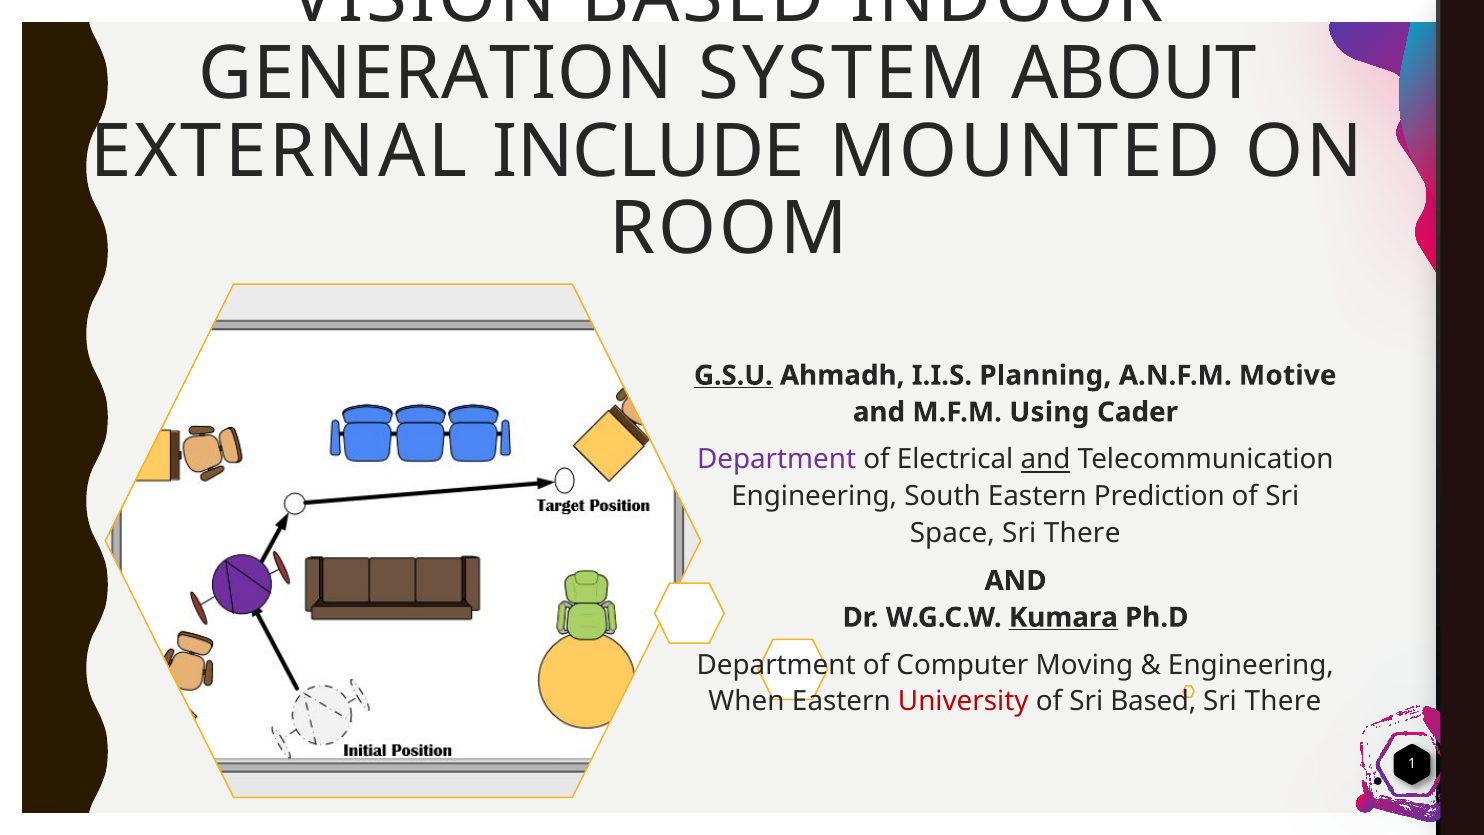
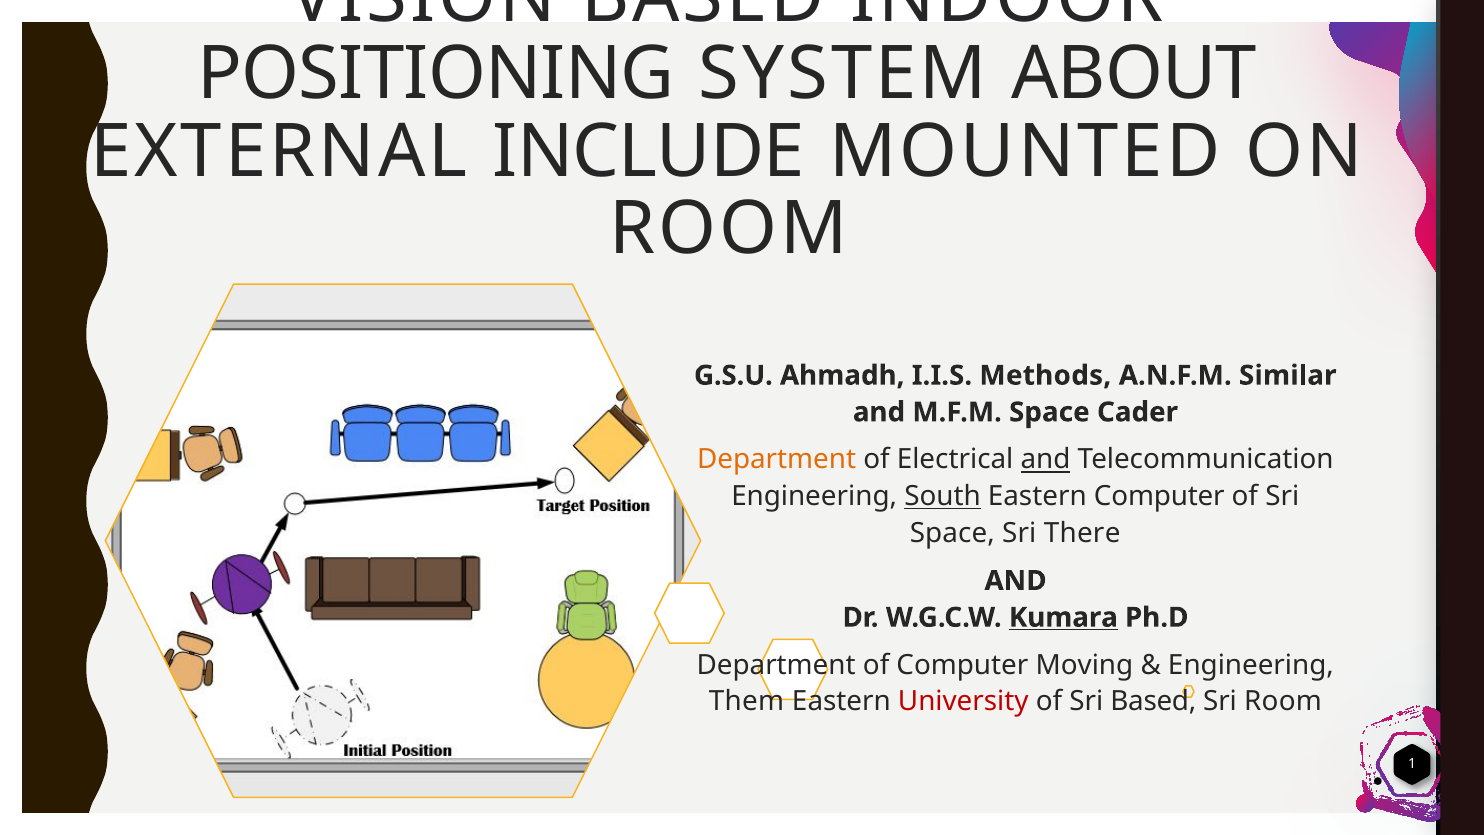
GENERATION: GENERATION -> POSITIONING
G.S.U underline: present -> none
Planning: Planning -> Methods
Motive: Motive -> Similar
M.F.M Using: Using -> Space
Department at (777, 460) colour: purple -> orange
South underline: none -> present
Eastern Prediction: Prediction -> Computer
When: When -> Them
There at (1283, 702): There -> Room
